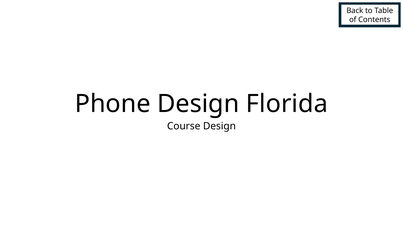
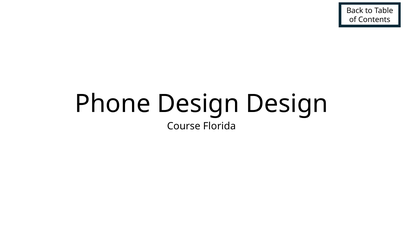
Design Florida: Florida -> Design
Course Design: Design -> Florida
